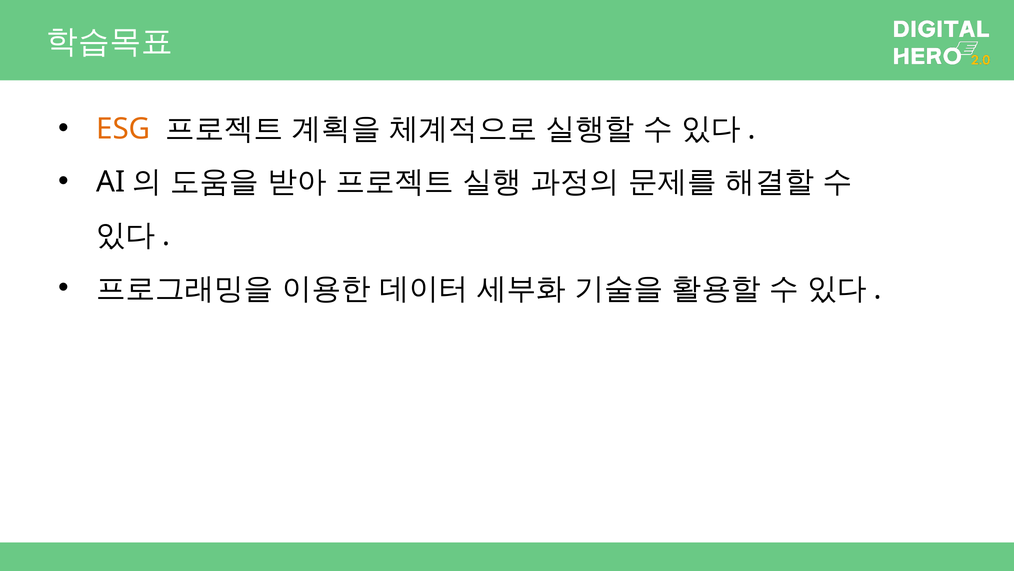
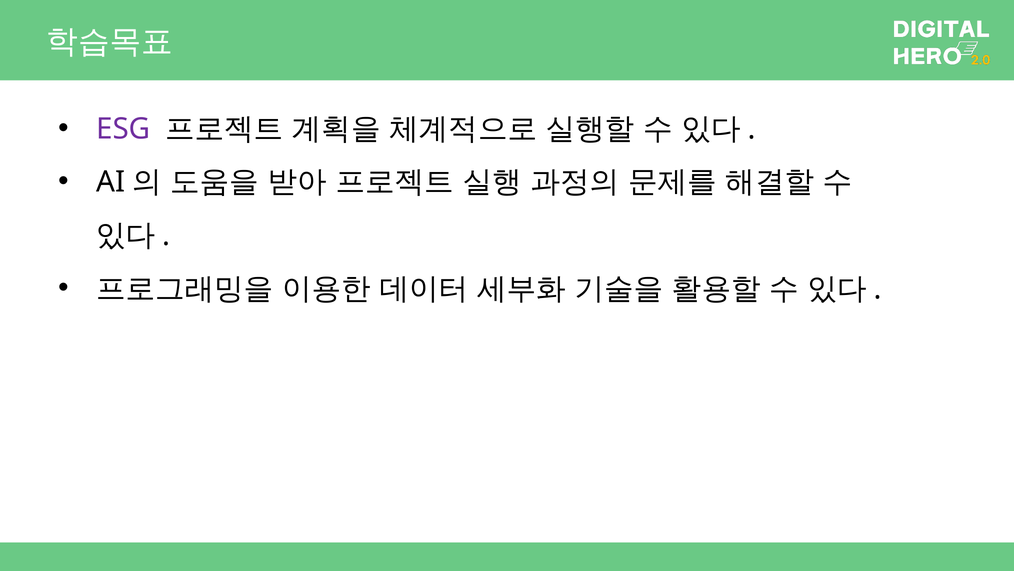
ESG colour: orange -> purple
